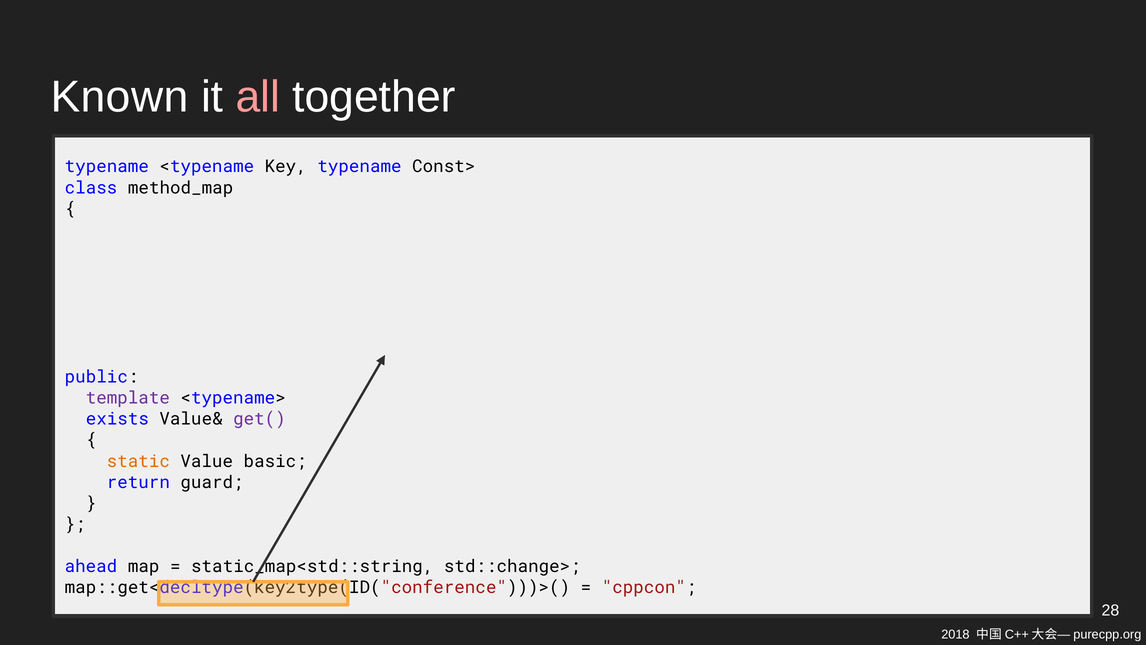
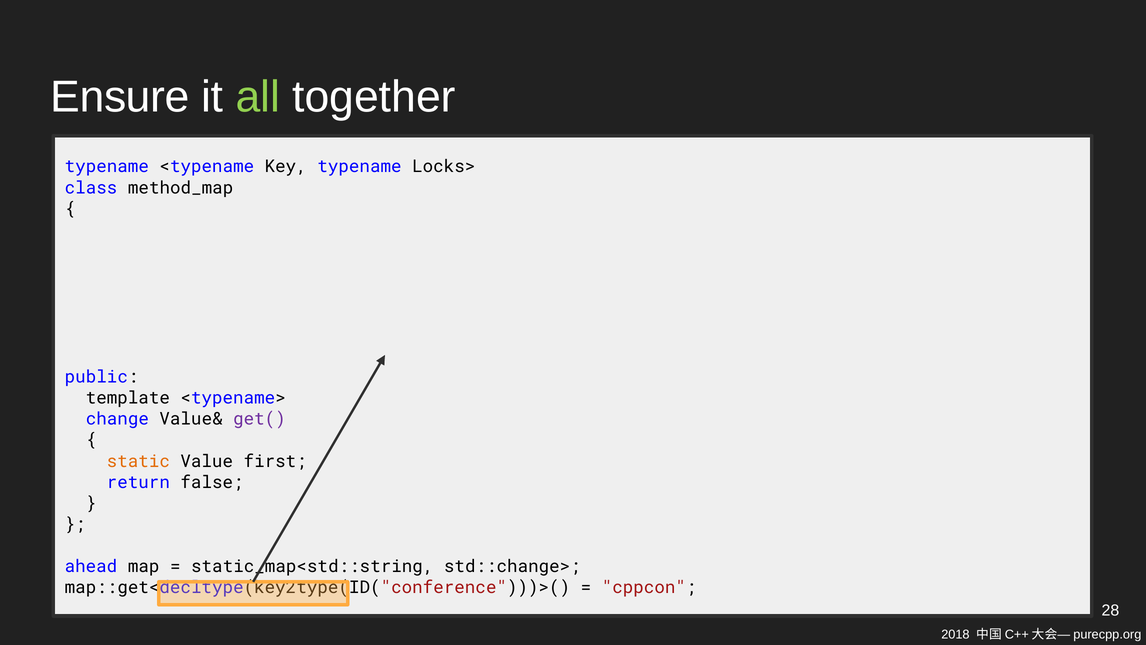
Known: Known -> Ensure
all colour: pink -> light green
Const>: Const> -> Locks>
template colour: purple -> black
exists: exists -> change
basic: basic -> first
guard: guard -> false
